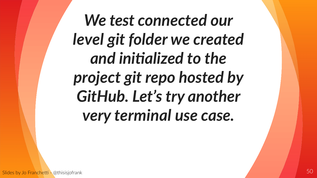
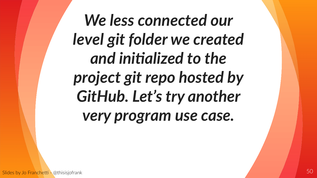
test: test -> less
terminal: terminal -> program
